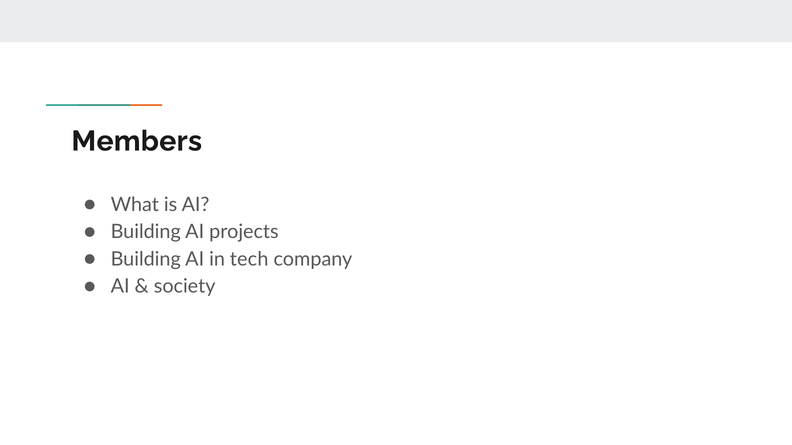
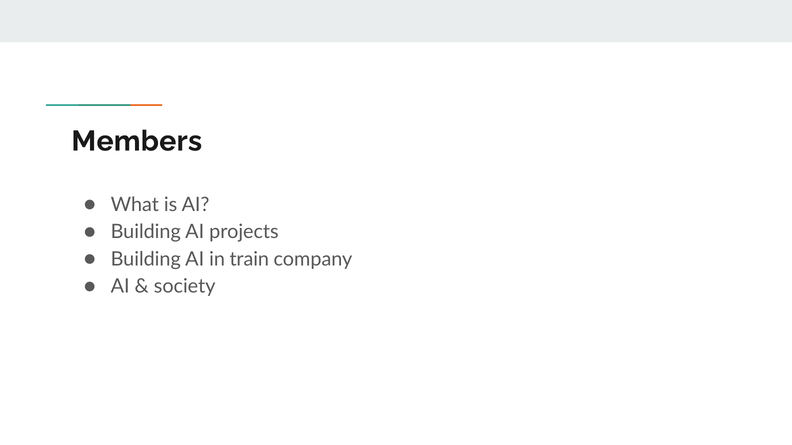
tech: tech -> train
